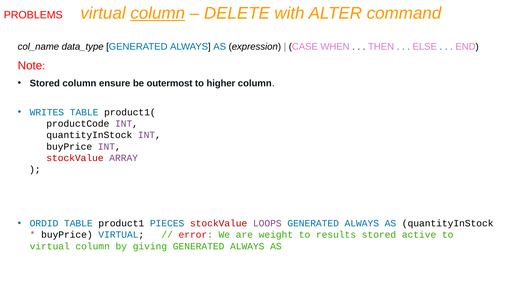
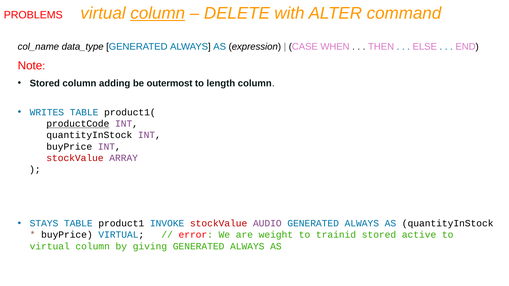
ensure: ensure -> adding
higher: higher -> length
productCode underline: none -> present
ORDID: ORDID -> STAYS
PIECES: PIECES -> INVOKE
LOOPS: LOOPS -> AUDIO
results: results -> trainid
